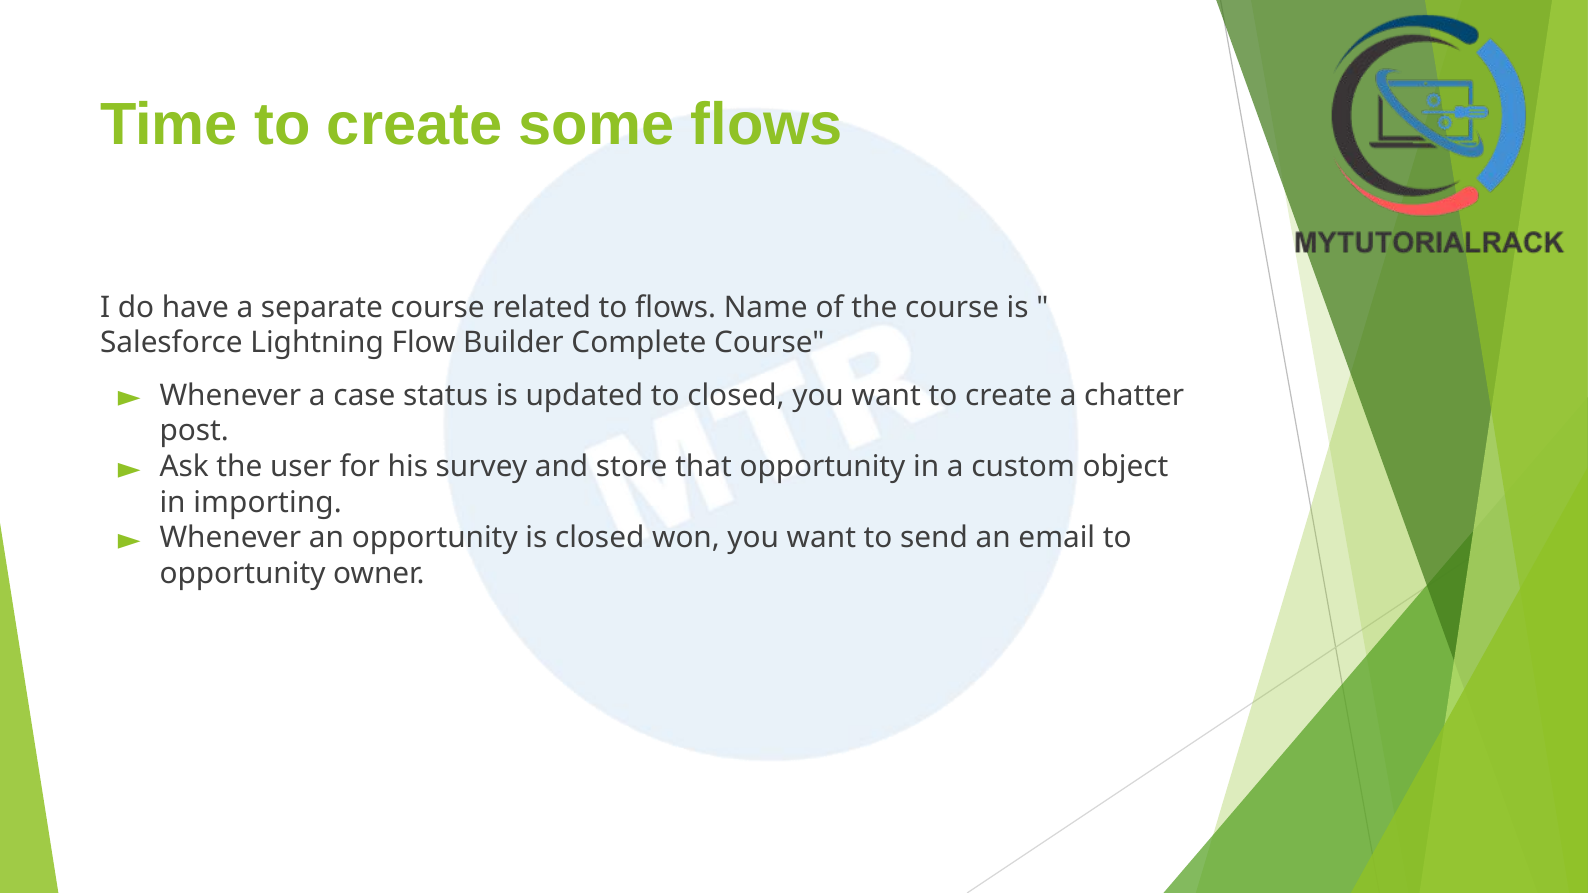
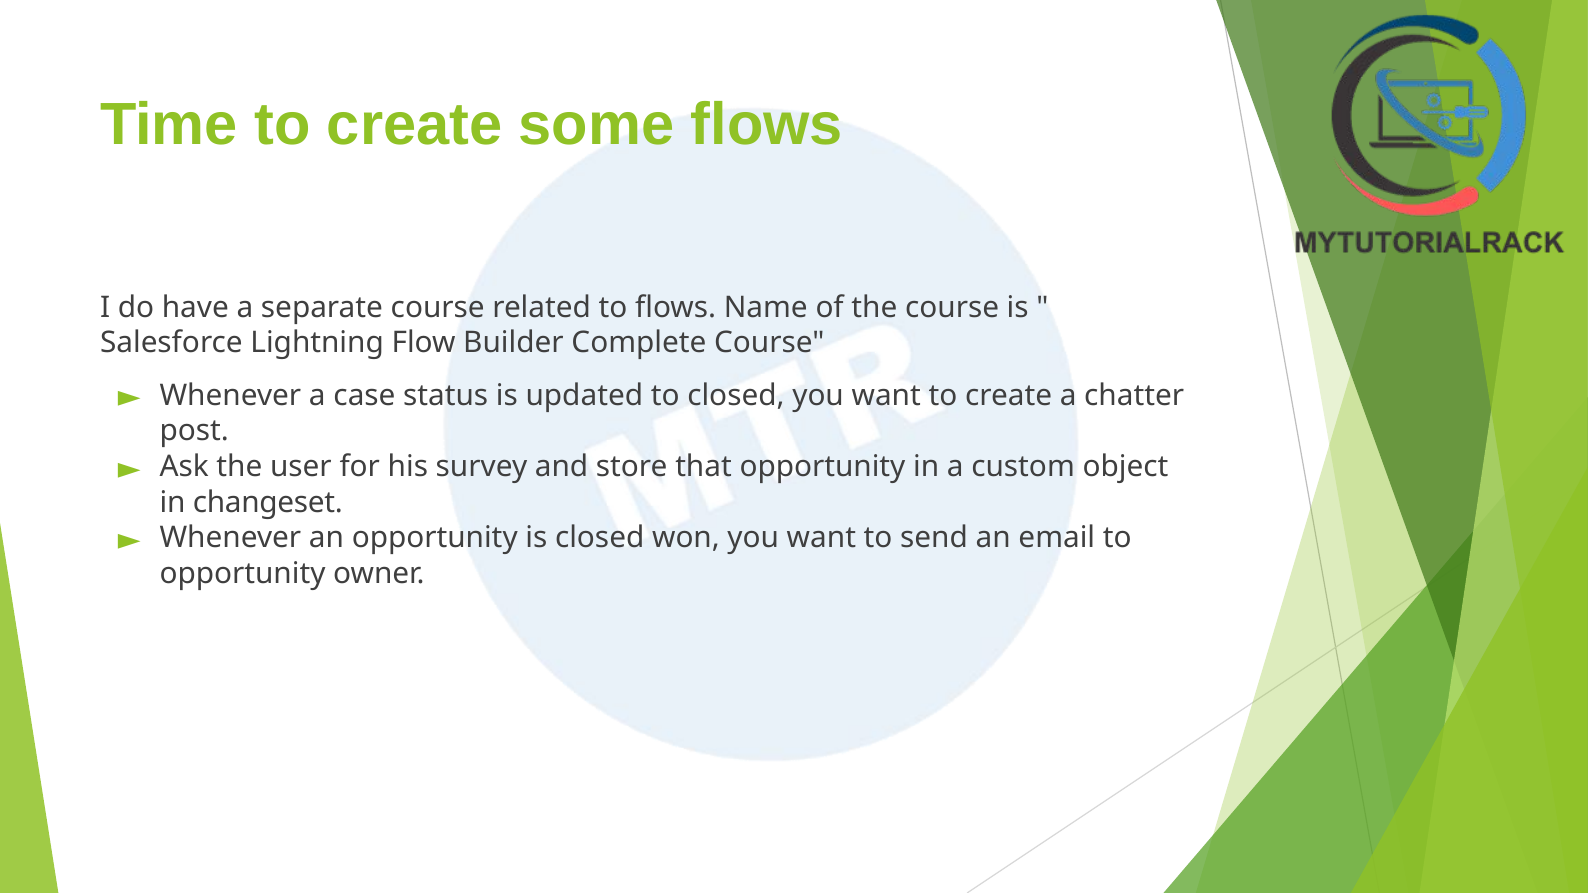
importing: importing -> changeset
